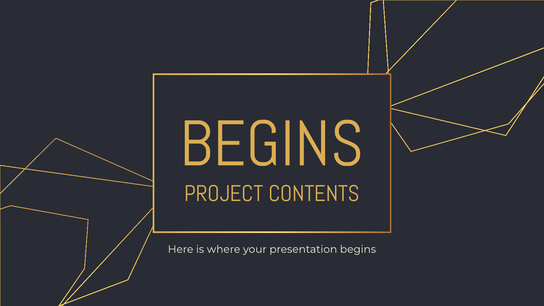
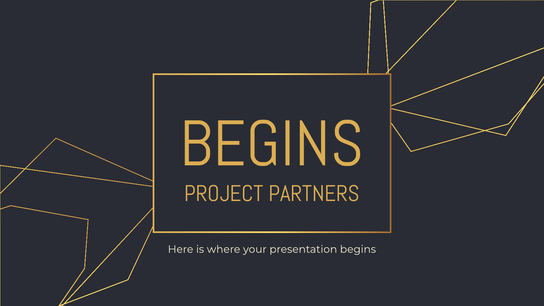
CONTENTS: CONTENTS -> PARTNERS
